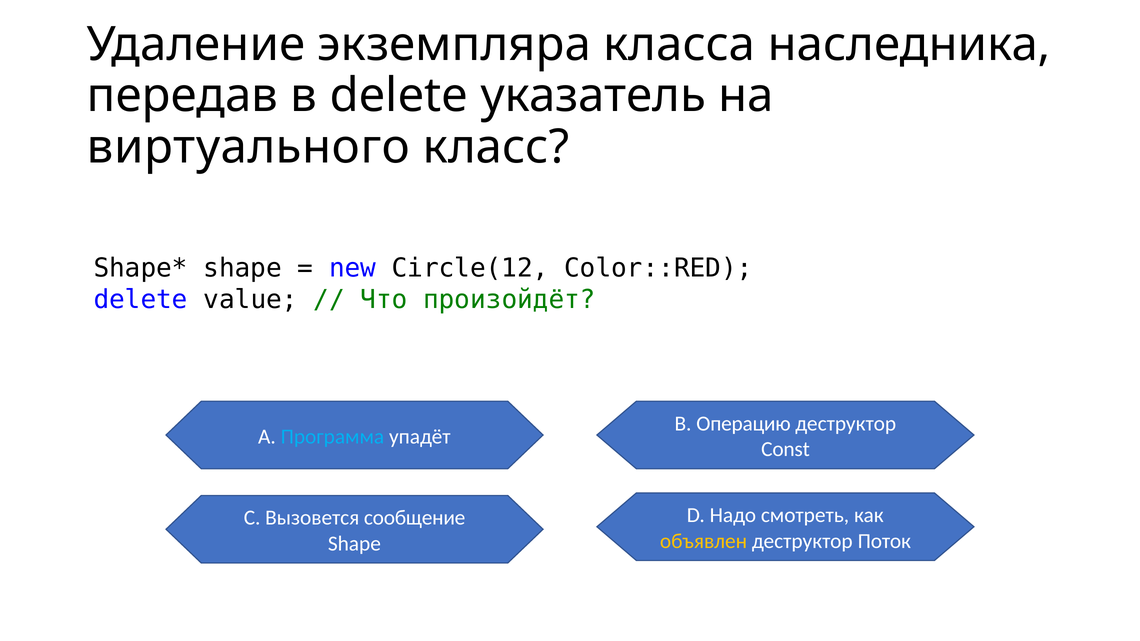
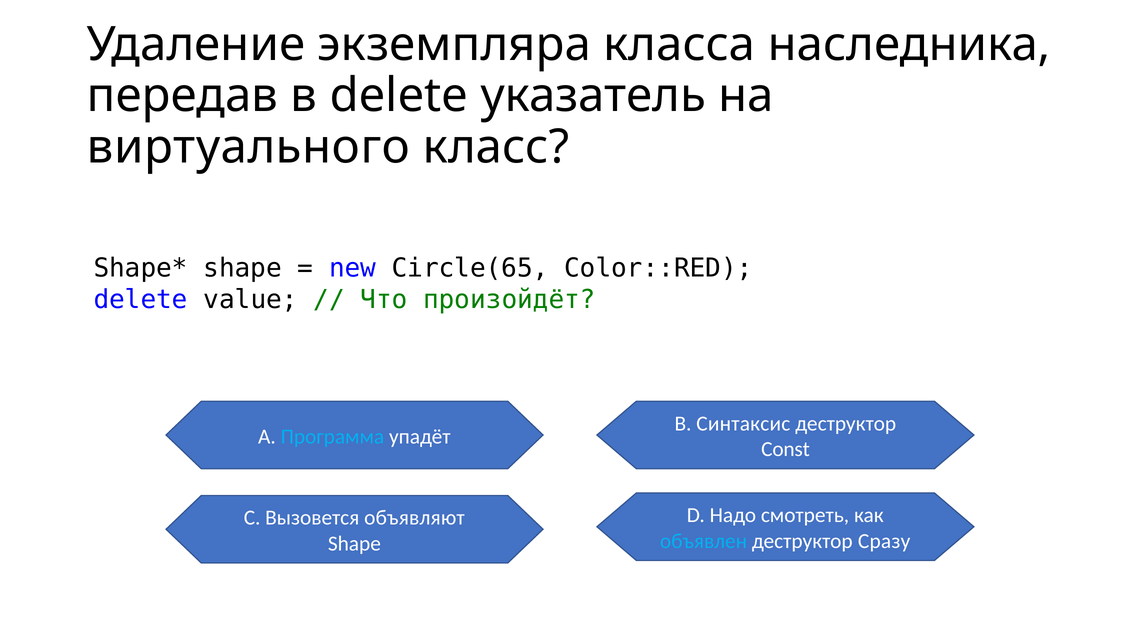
Circle(12: Circle(12 -> Circle(65
Операцию: Операцию -> Синтаксис
сообщение: сообщение -> объявляют
объявлен colour: yellow -> light blue
Поток: Поток -> Сразу
